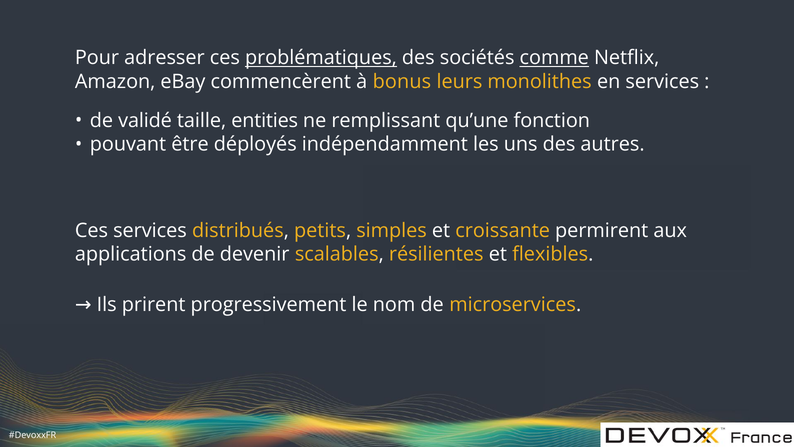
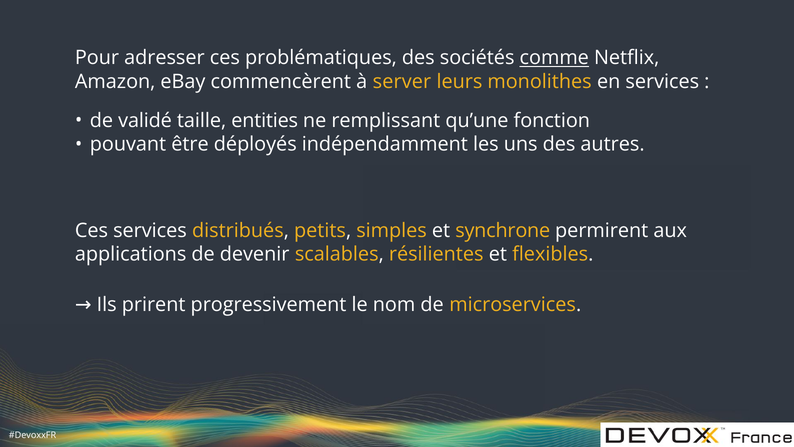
problématiques underline: present -> none
bonus: bonus -> server
croissante: croissante -> synchrone
